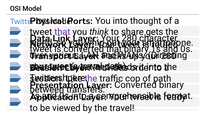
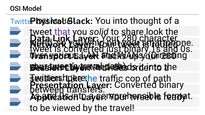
Ports: Ports -> Slack
think: think -> solid
gets: gets -> look
that at (114, 49): that -> just
the at (91, 79) colour: purple -> blue
